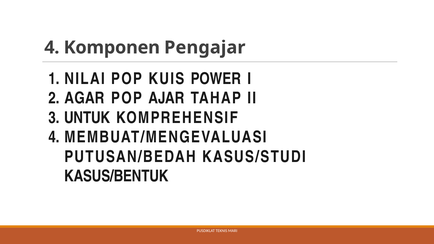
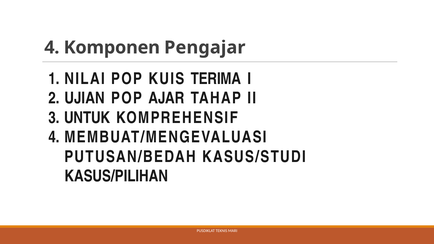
POWER: POWER -> TERIMA
AGAR: AGAR -> UJIAN
KASUS/BENTUK: KASUS/BENTUK -> KASUS/PILIHAN
